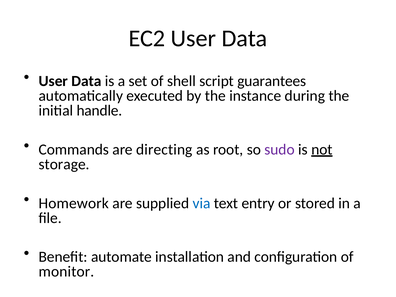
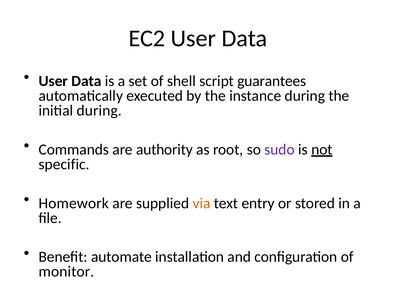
initial handle: handle -> during
directing: directing -> authority
storage: storage -> specific
via colour: blue -> orange
